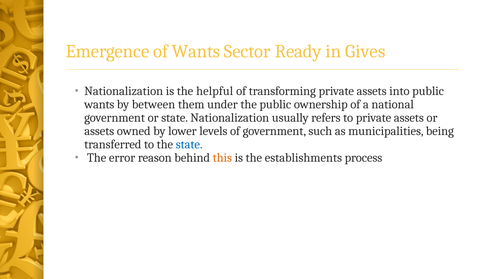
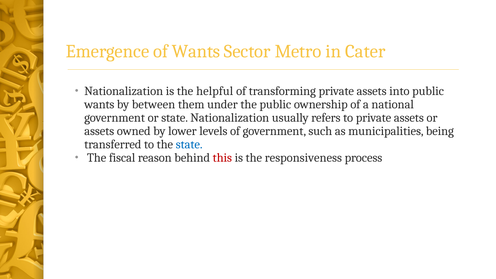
Ready: Ready -> Metro
Gives: Gives -> Cater
error: error -> fiscal
this colour: orange -> red
establishments: establishments -> responsiveness
